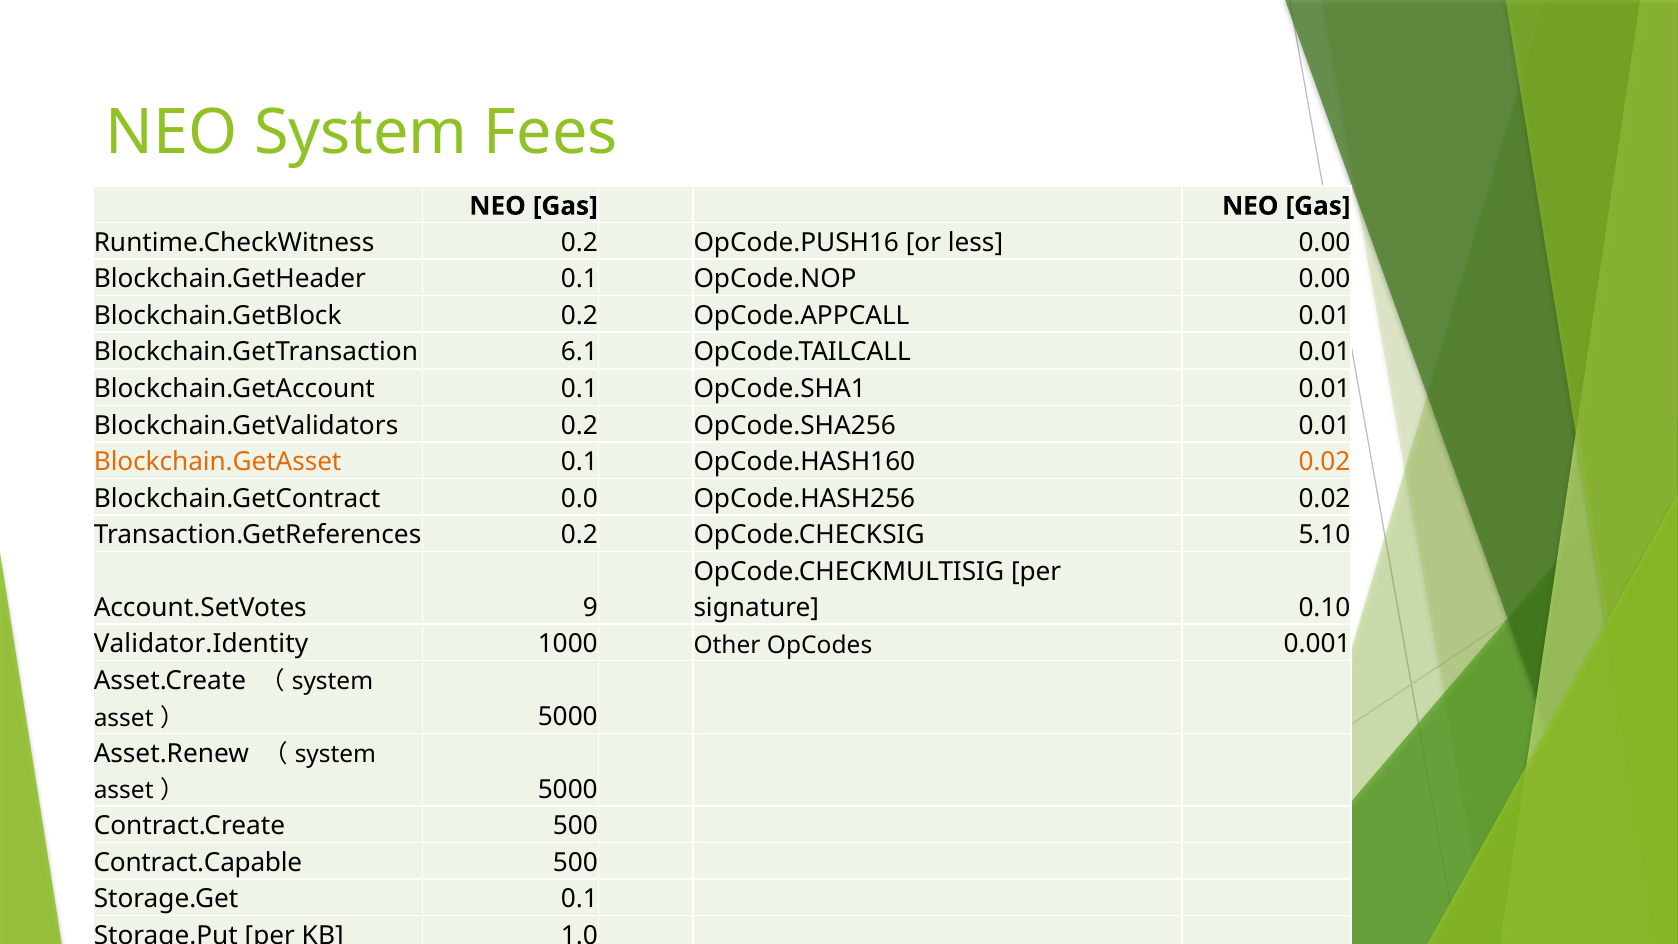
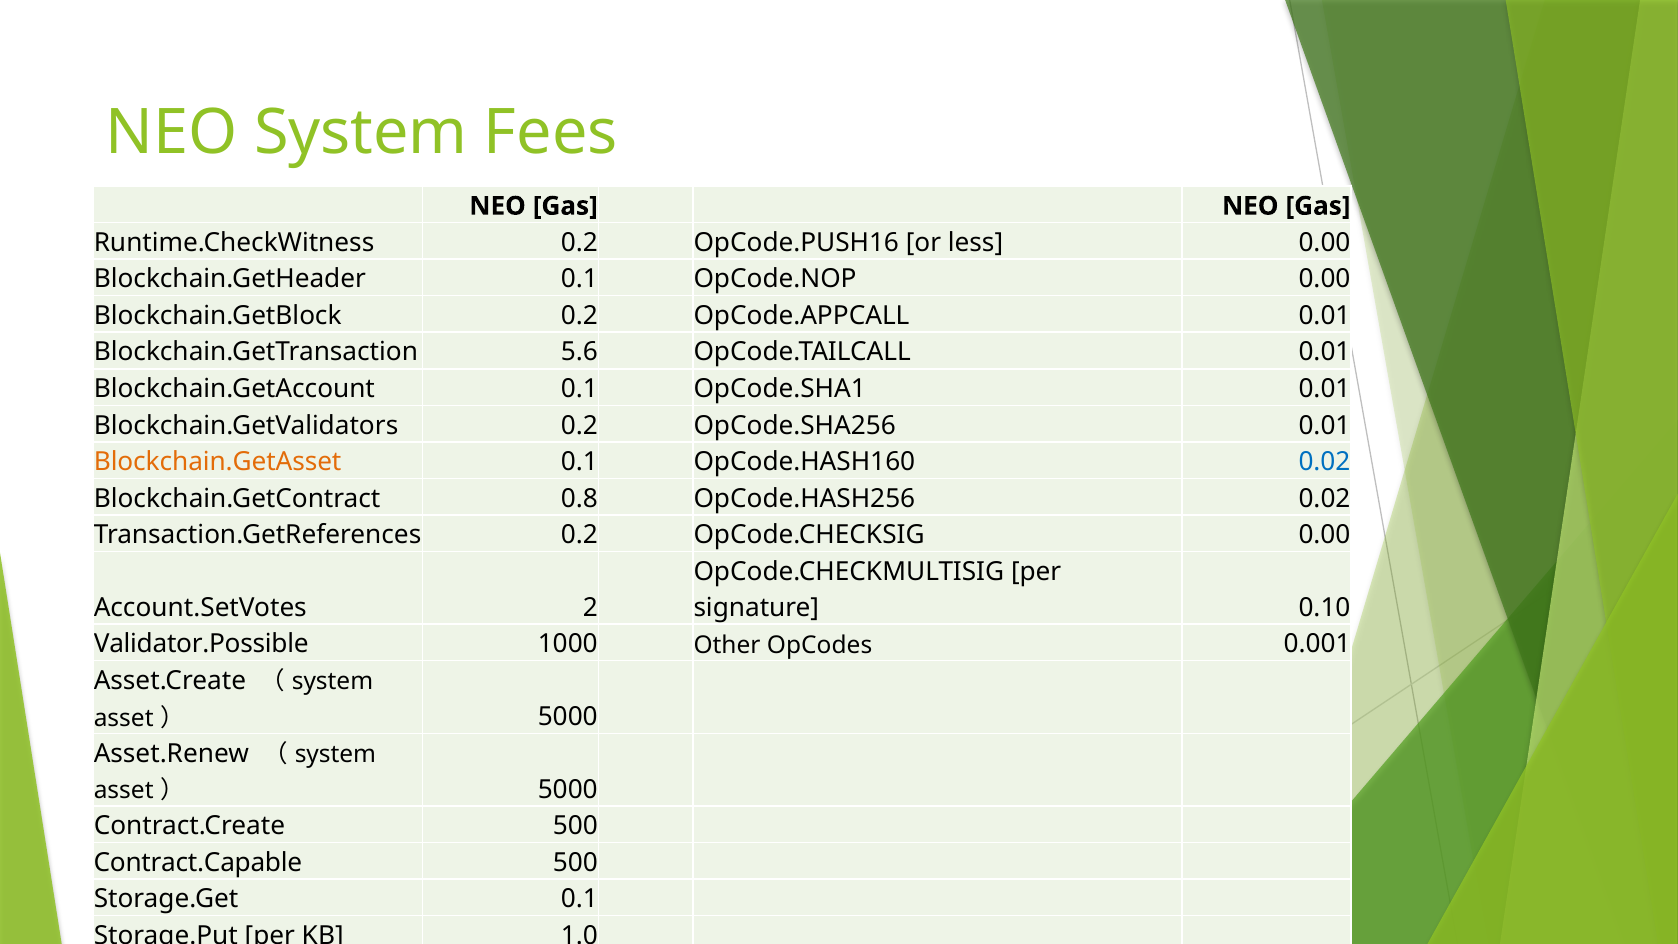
6.1: 6.1 -> 5.6
0.02 at (1324, 462) colour: orange -> blue
0.0: 0.0 -> 0.8
OpCode.CHECKSIG 5.10: 5.10 -> 0.00
9: 9 -> 2
Validator.Identity: Validator.Identity -> Validator.Possible
